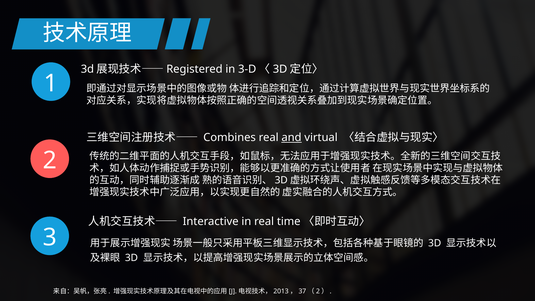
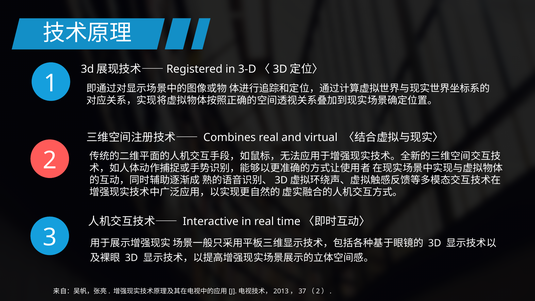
and underline: present -> none
